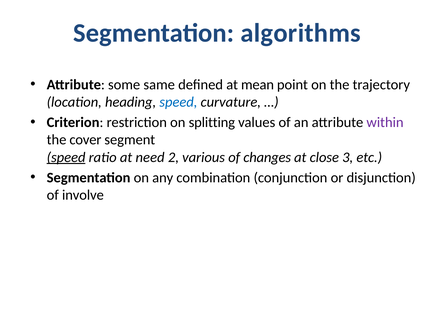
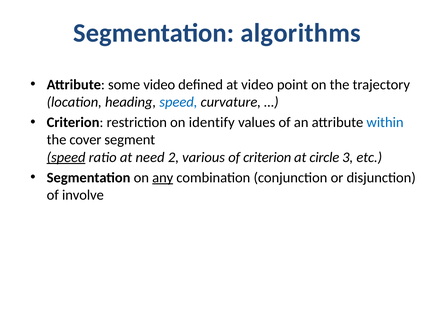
some same: same -> video
at mean: mean -> video
splitting: splitting -> identify
within colour: purple -> blue
of changes: changes -> criterion
close: close -> circle
any underline: none -> present
